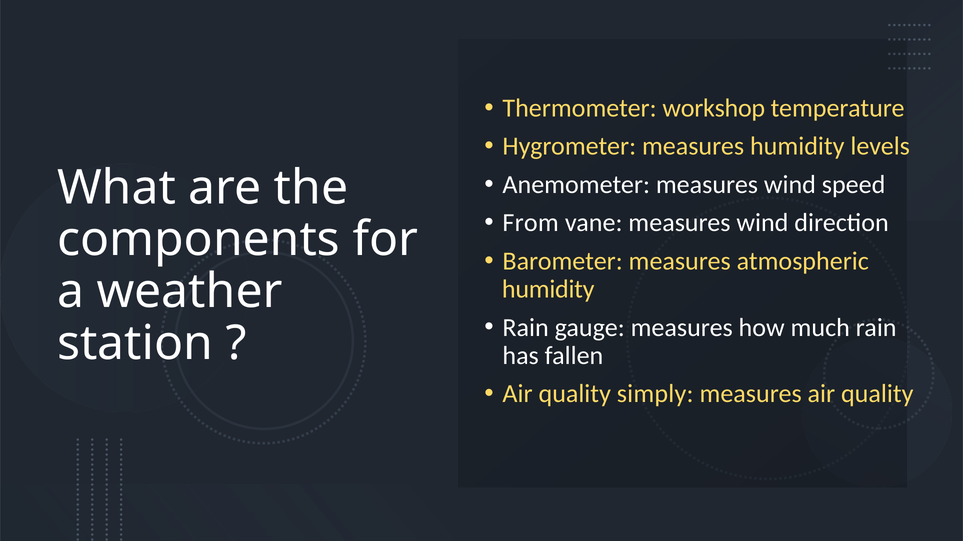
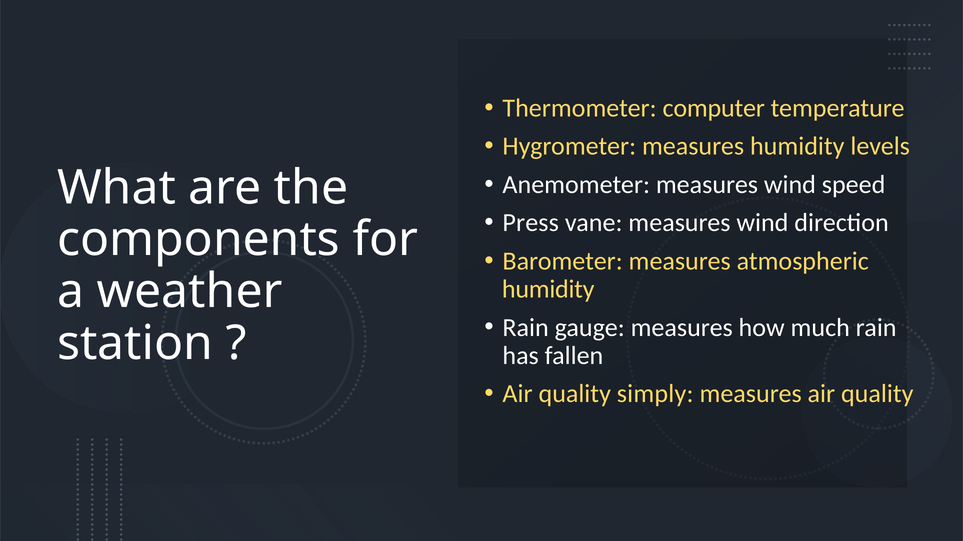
workshop: workshop -> computer
From: From -> Press
